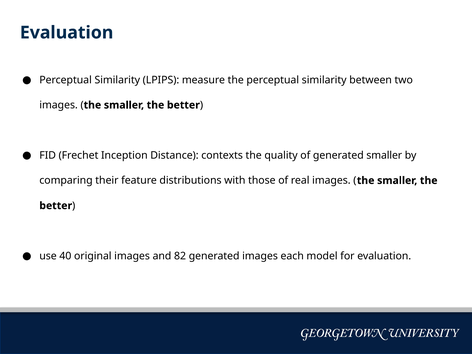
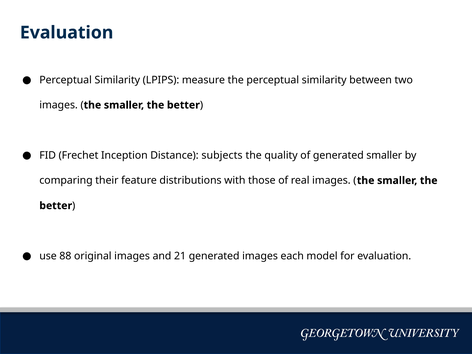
contexts: contexts -> subjects
40: 40 -> 88
82: 82 -> 21
